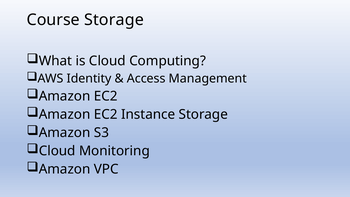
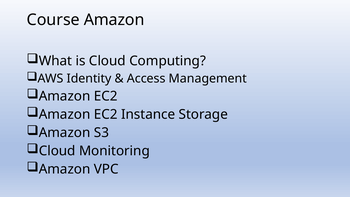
Course Storage: Storage -> Amazon
